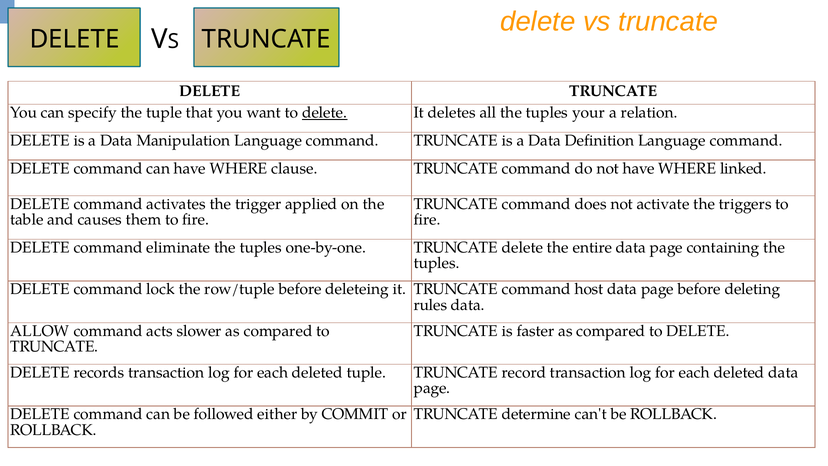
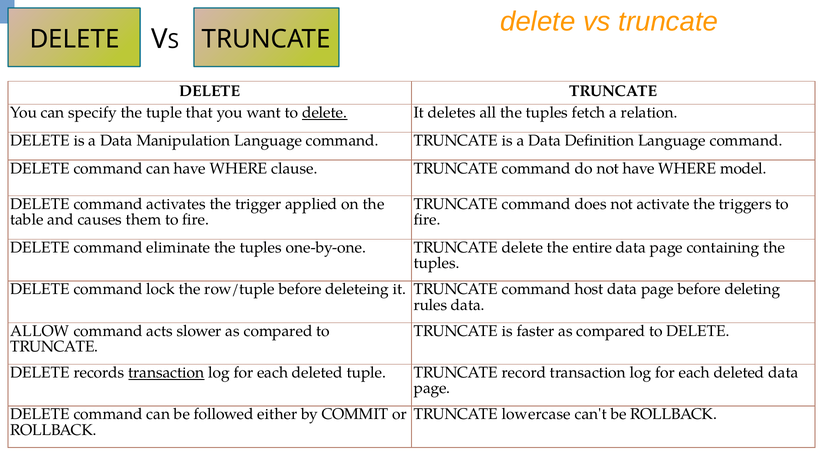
your: your -> fetch
linked: linked -> model
transaction at (166, 372) underline: none -> present
determine: determine -> lowercase
